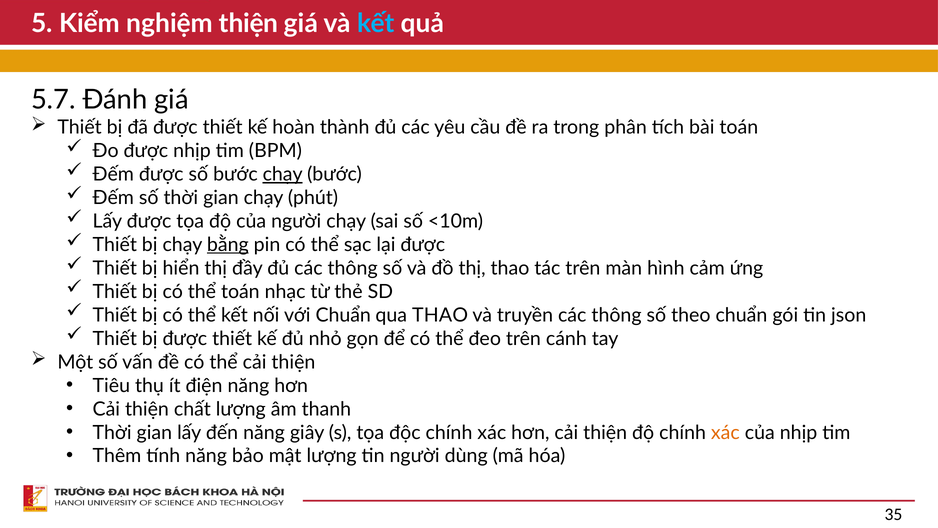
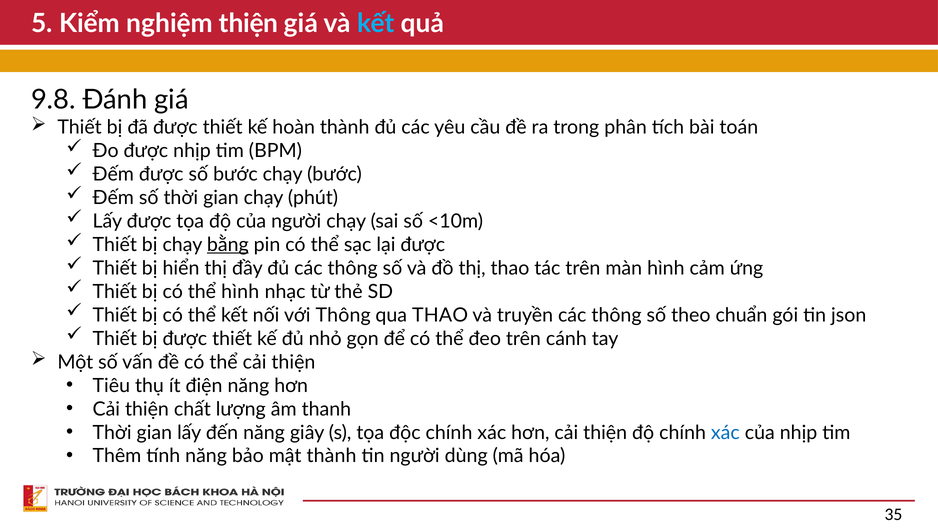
5.7: 5.7 -> 9.8
chạy at (283, 174) underline: present -> none
thể toán: toán -> hình
với Chuẩn: Chuẩn -> Thông
xác at (725, 432) colour: orange -> blue
mật lượng: lượng -> thành
